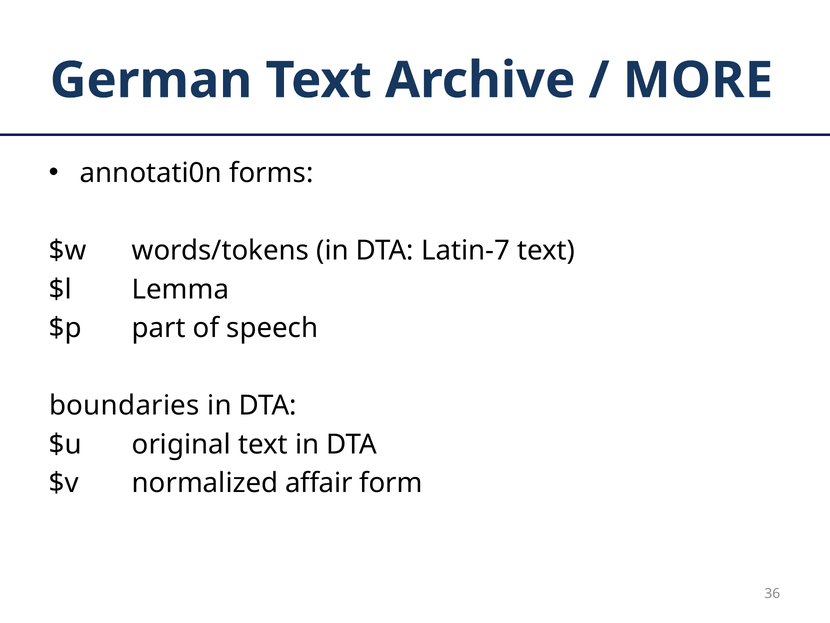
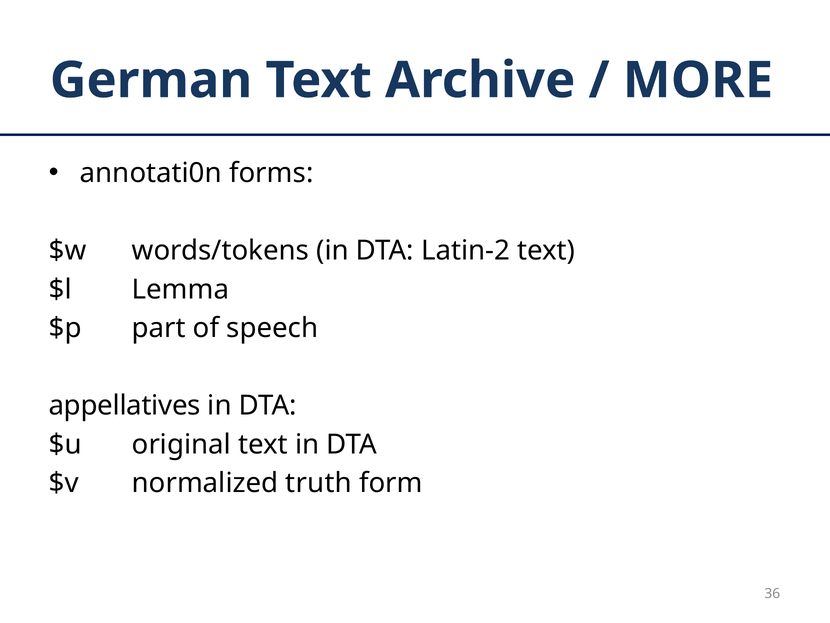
Latin-7: Latin-7 -> Latin-2
boundaries: boundaries -> appellatives
affair: affair -> truth
